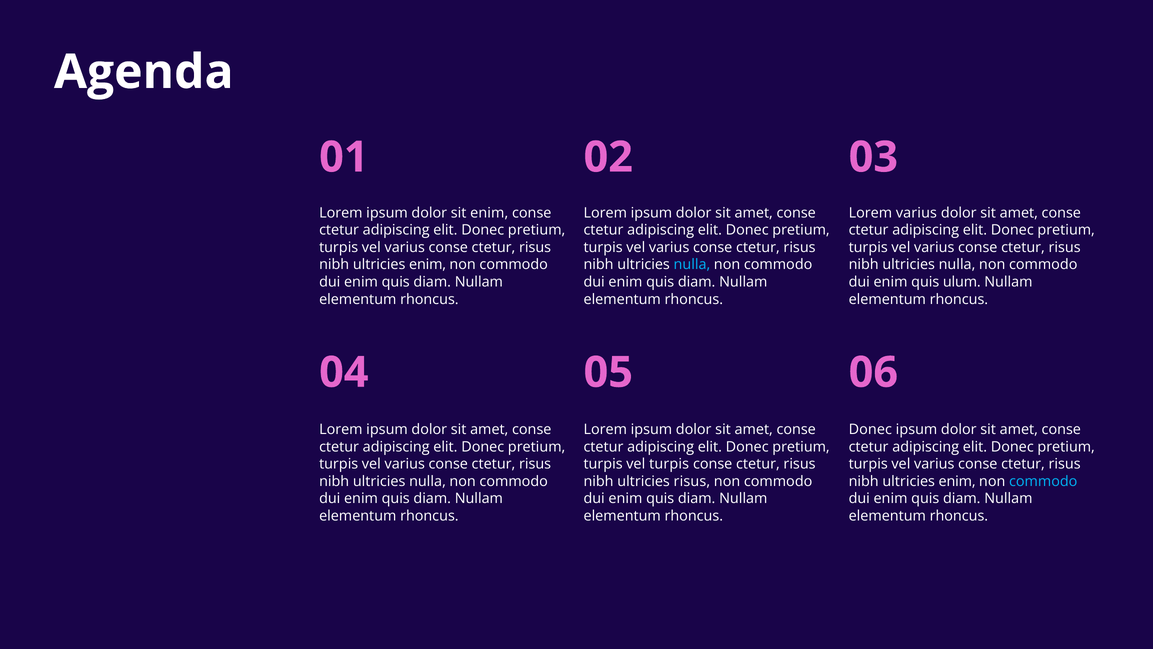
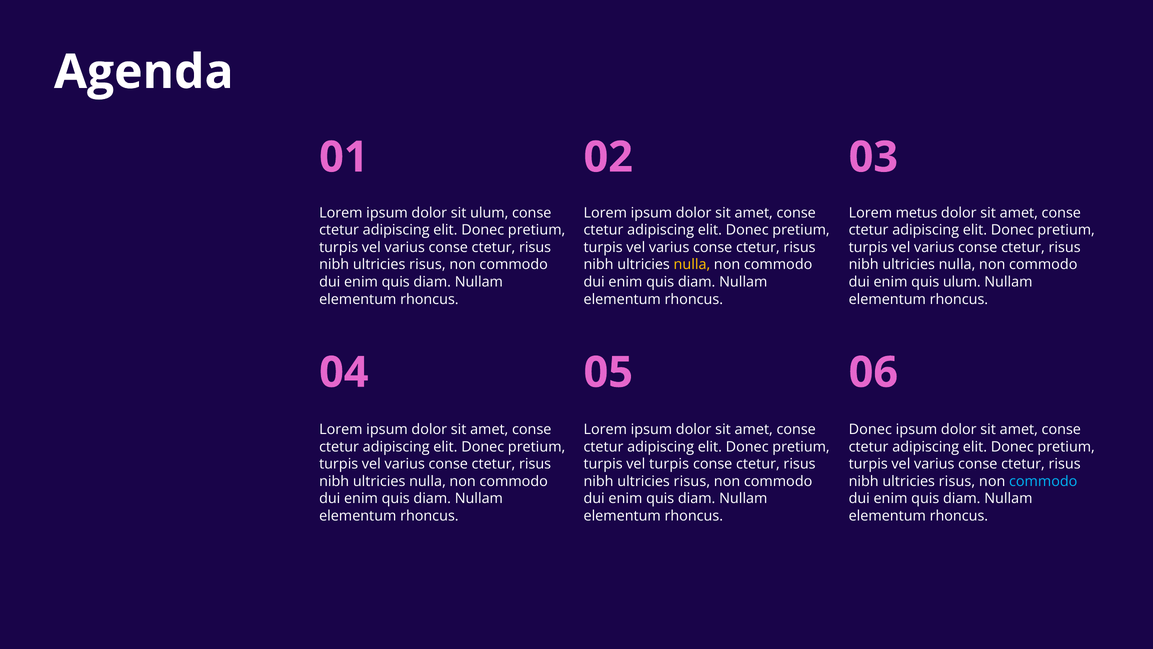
sit enim: enim -> ulum
Lorem varius: varius -> metus
enim at (428, 265): enim -> risus
nulla at (692, 265) colour: light blue -> yellow
enim at (957, 481): enim -> risus
